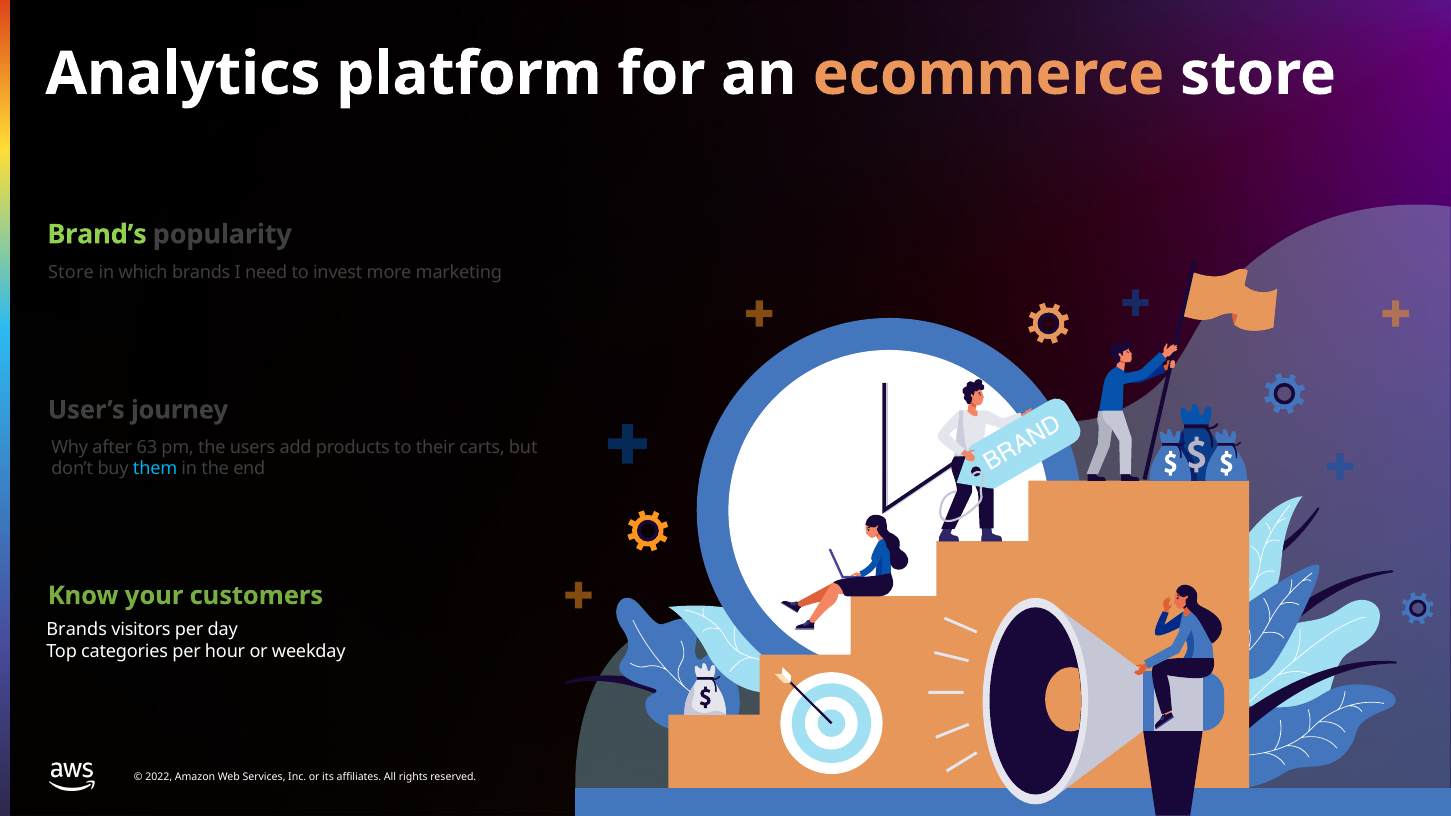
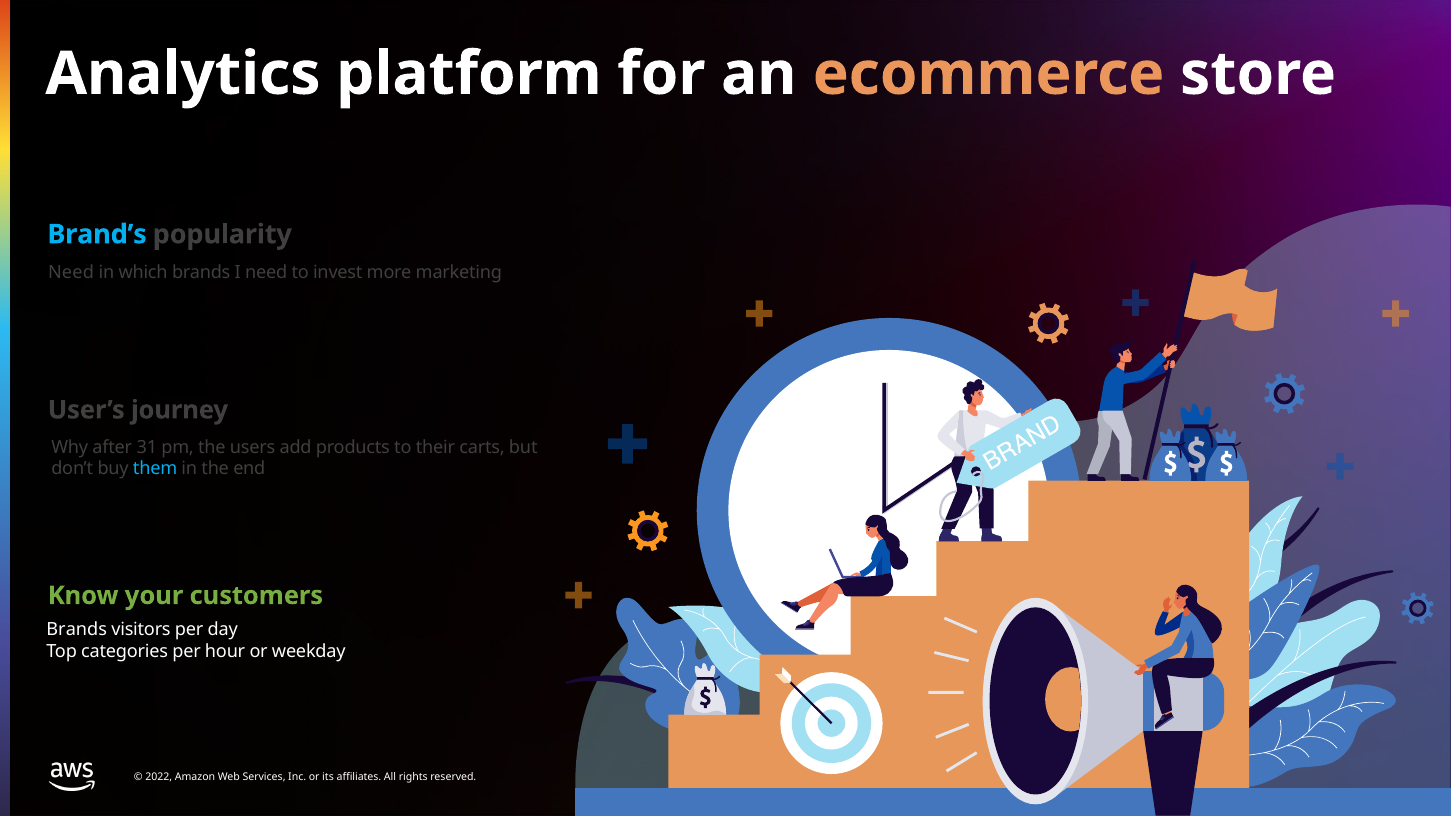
Brand’s colour: light green -> light blue
Store at (71, 273): Store -> Need
63: 63 -> 31
